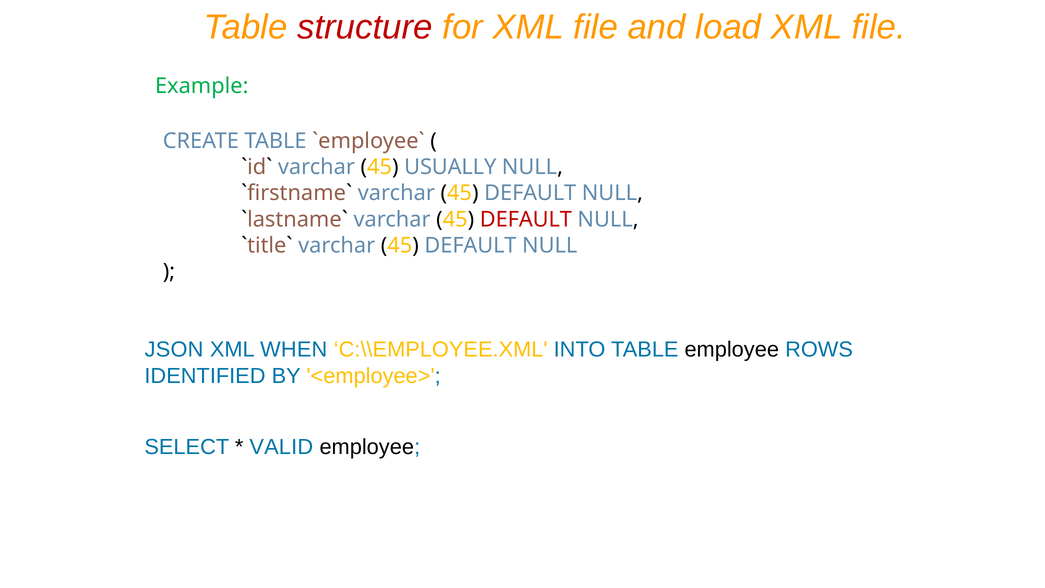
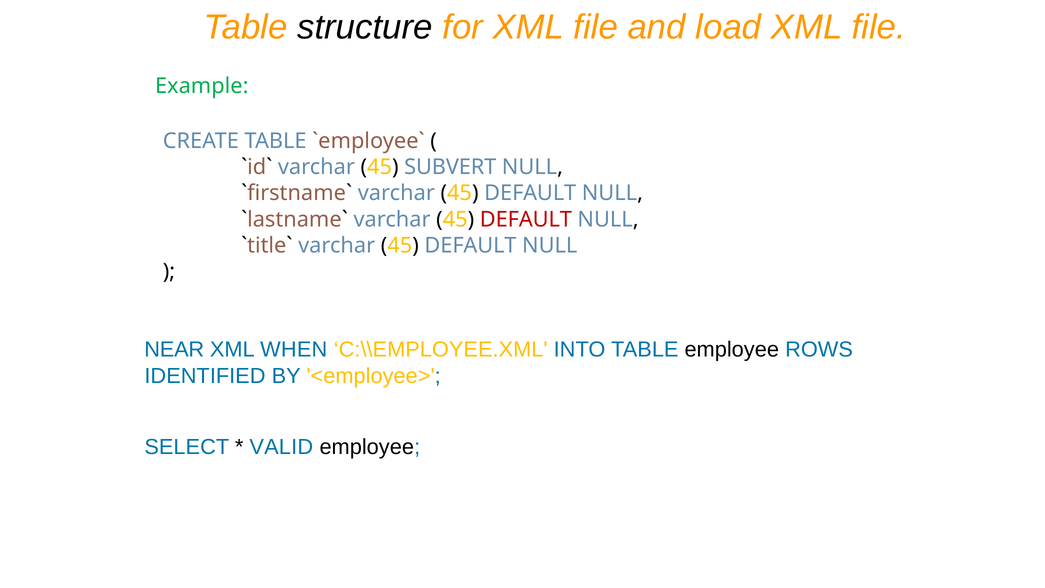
structure colour: red -> black
USUALLY: USUALLY -> SUBVERT
JSON: JSON -> NEAR
